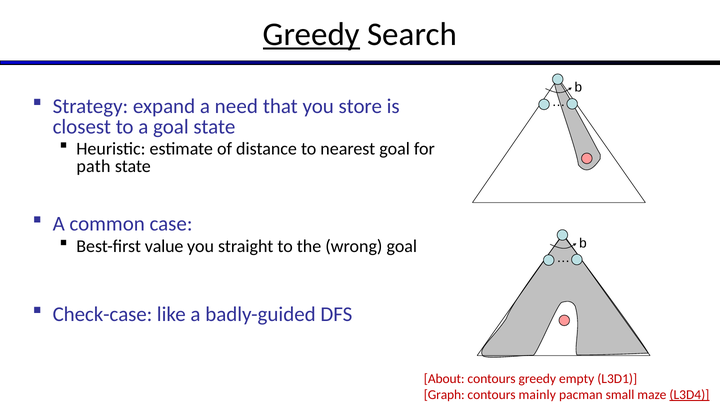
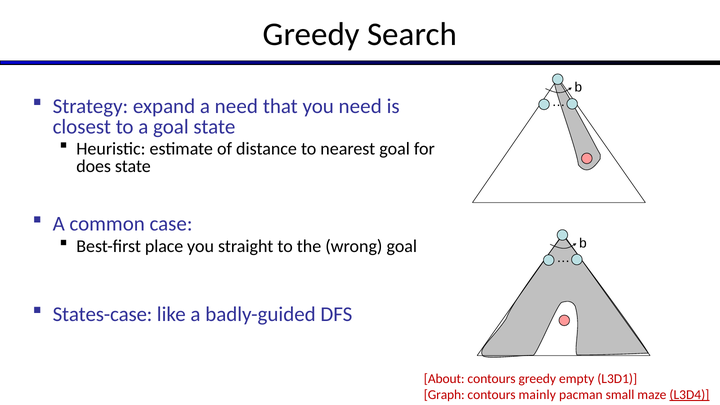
Greedy at (311, 35) underline: present -> none
you store: store -> need
path: path -> does
value: value -> place
Check-case: Check-case -> States-case
